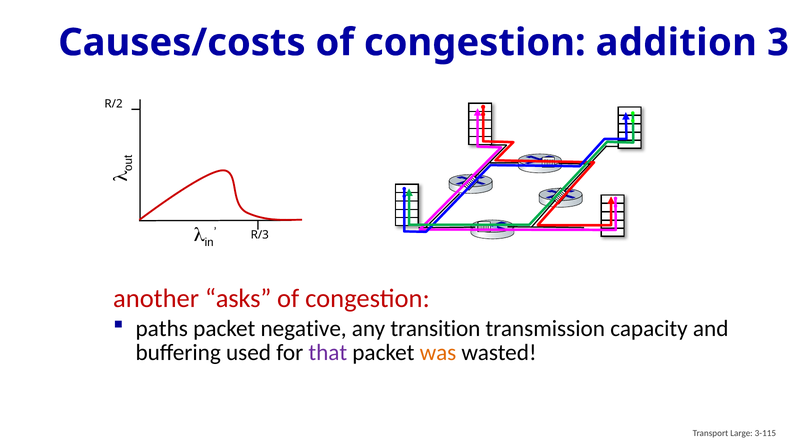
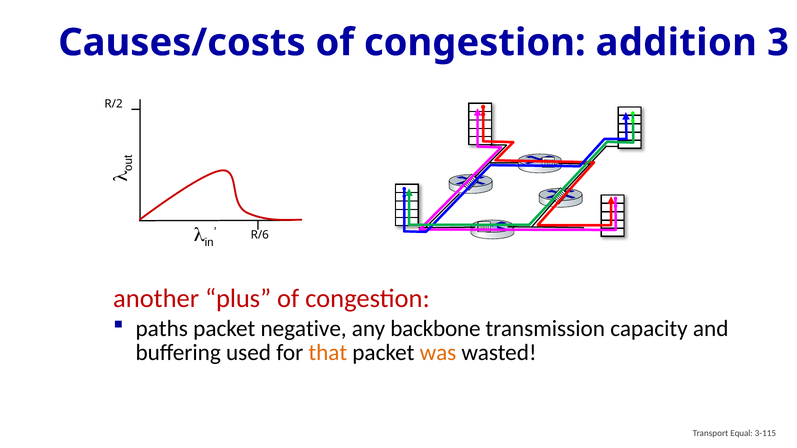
R/3: R/3 -> R/6
asks: asks -> plus
transition: transition -> backbone
that colour: purple -> orange
Large: Large -> Equal
